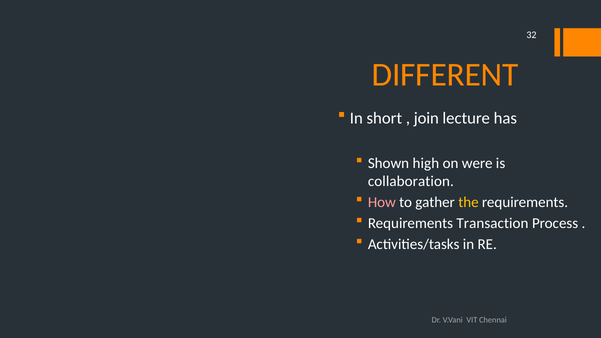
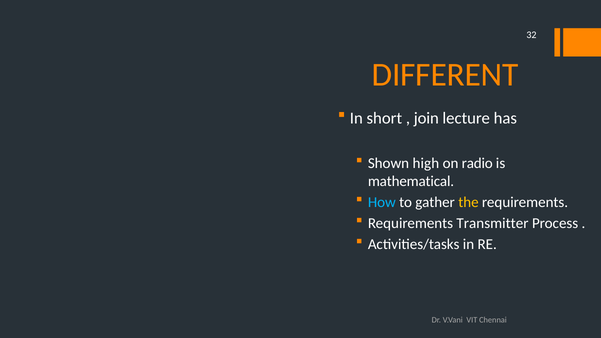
were: were -> radio
collaboration: collaboration -> mathematical
How colour: pink -> light blue
Transaction: Transaction -> Transmitter
